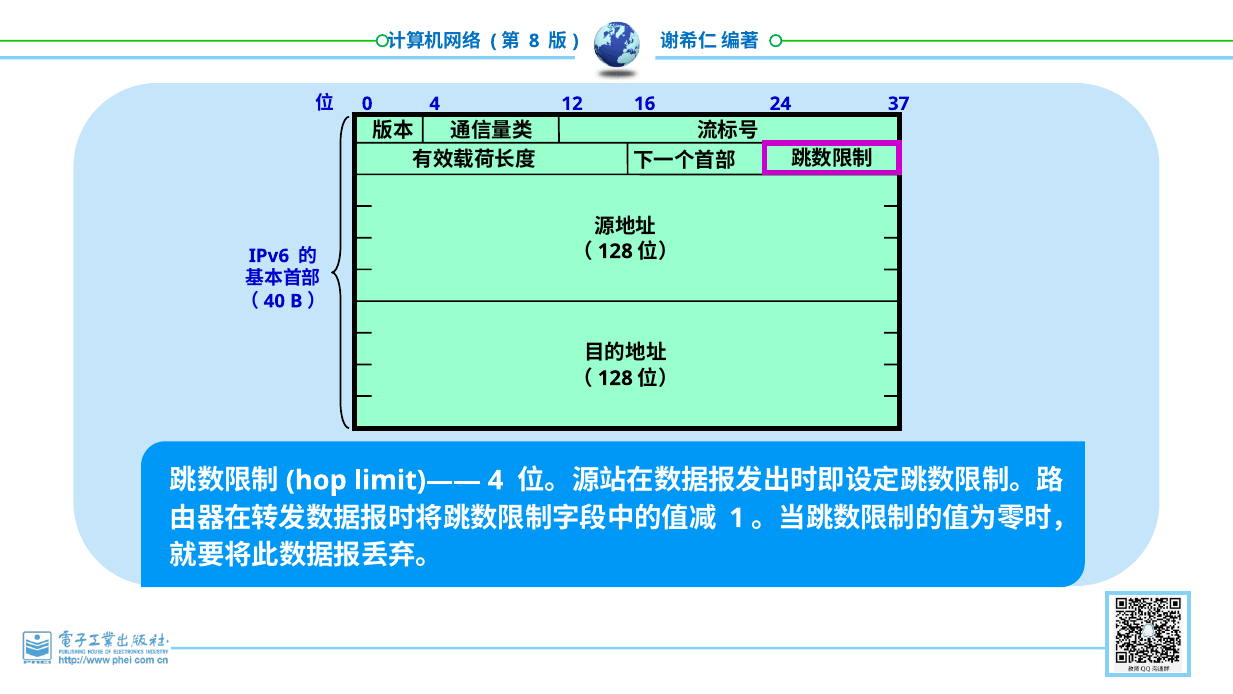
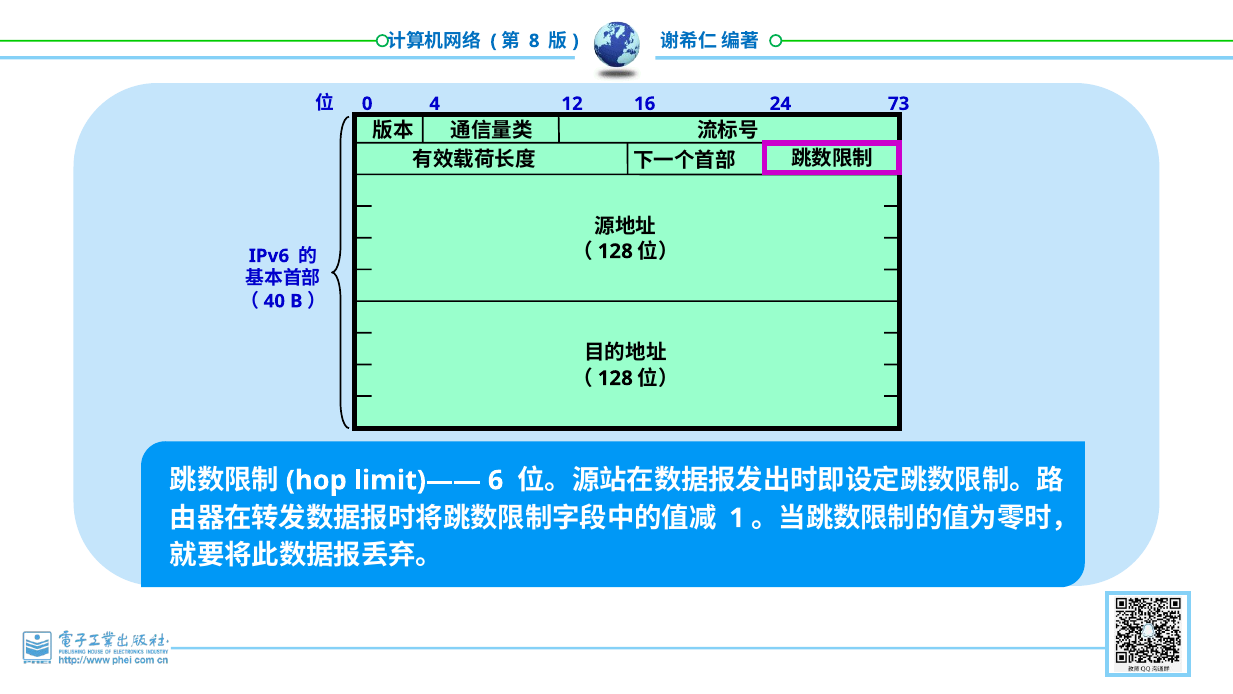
37: 37 -> 73
limit)—— 4: 4 -> 6
